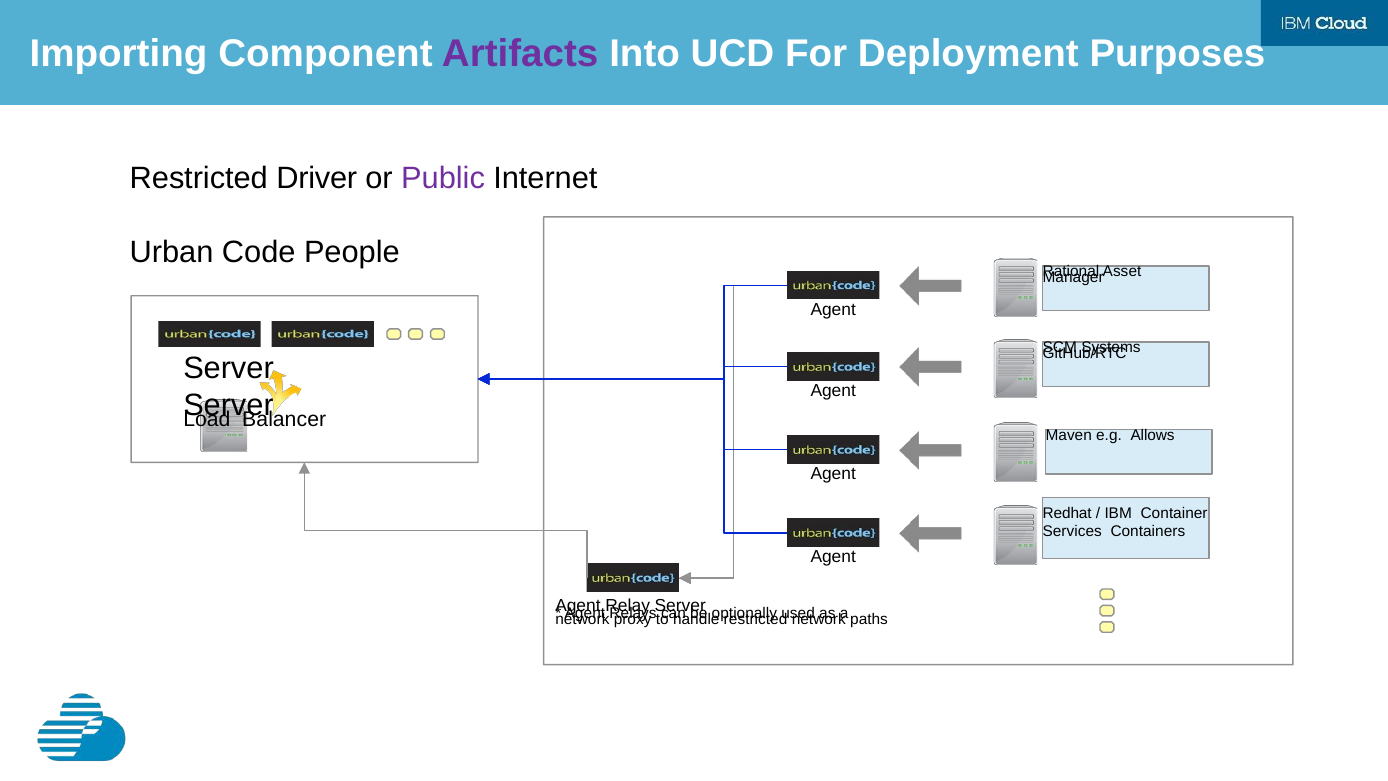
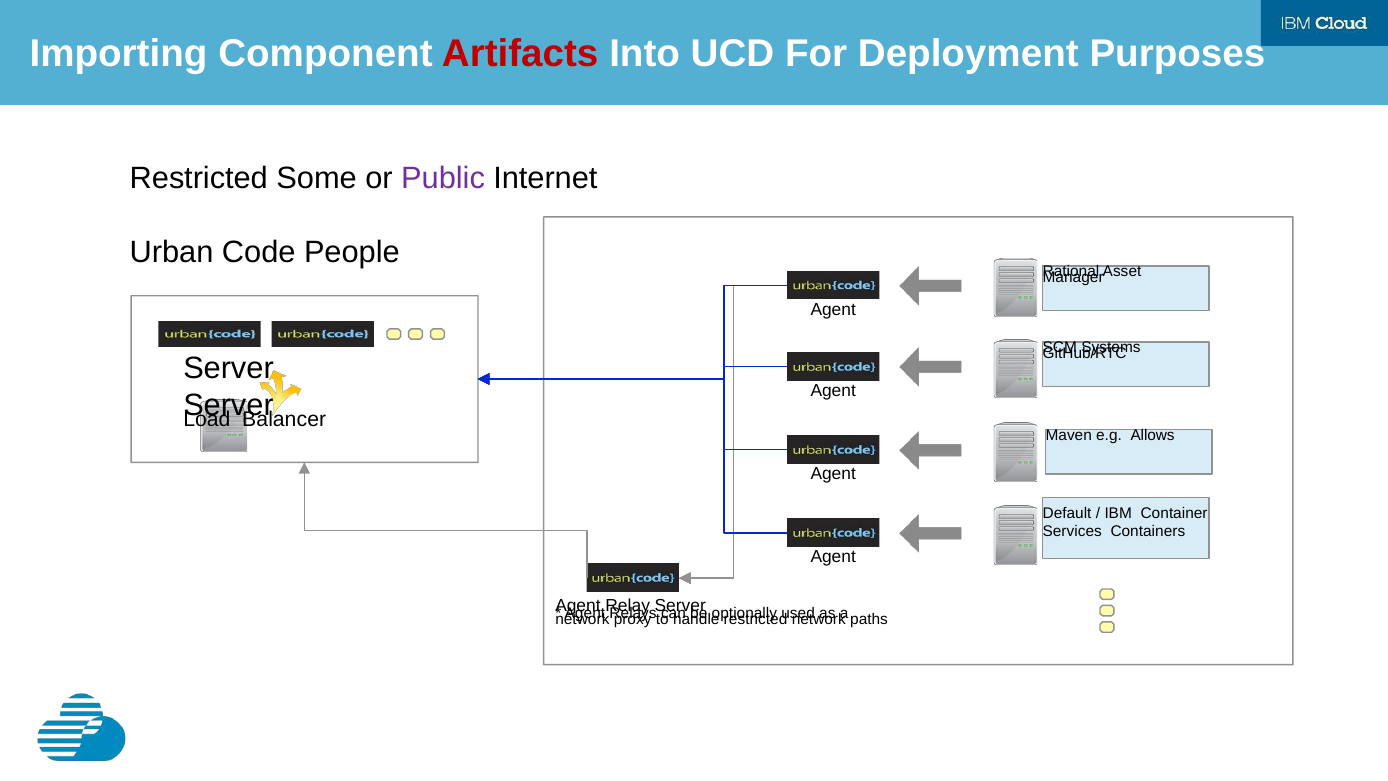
Artifacts colour: purple -> red
Driver: Driver -> Some
Redhat: Redhat -> Default
